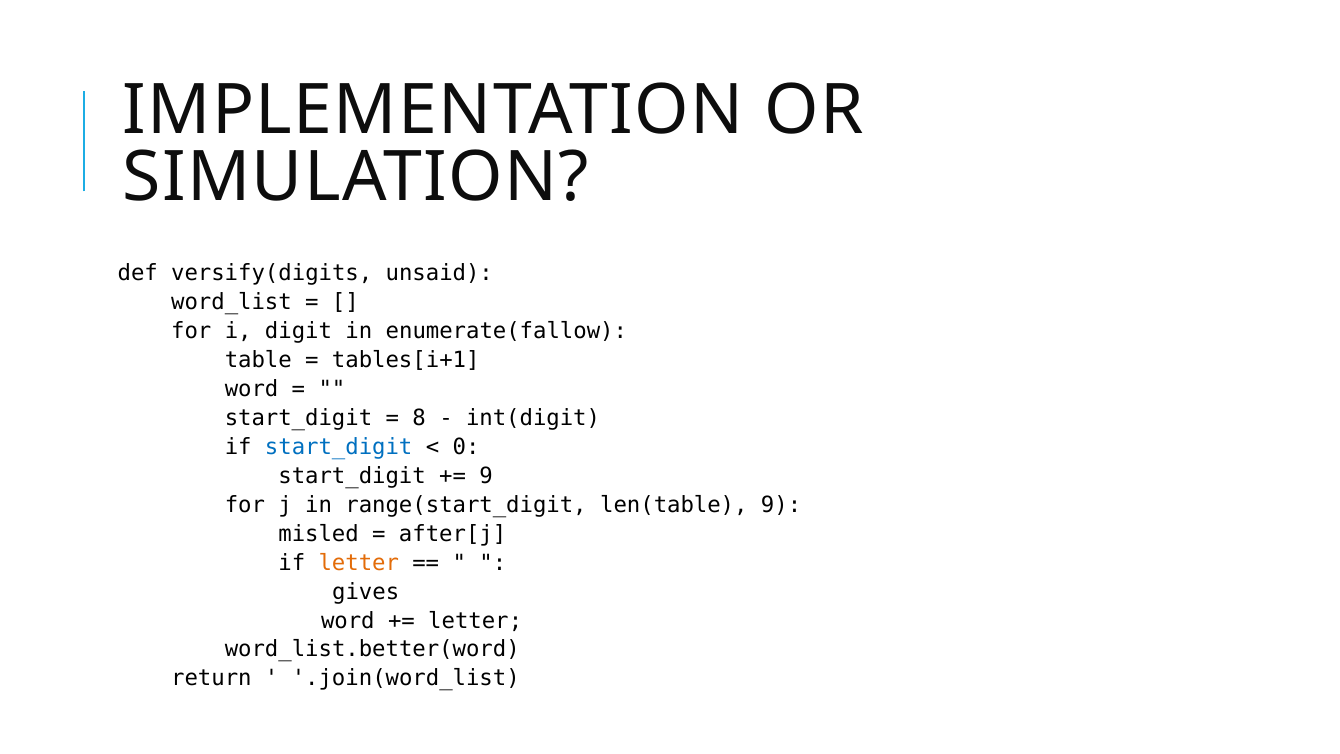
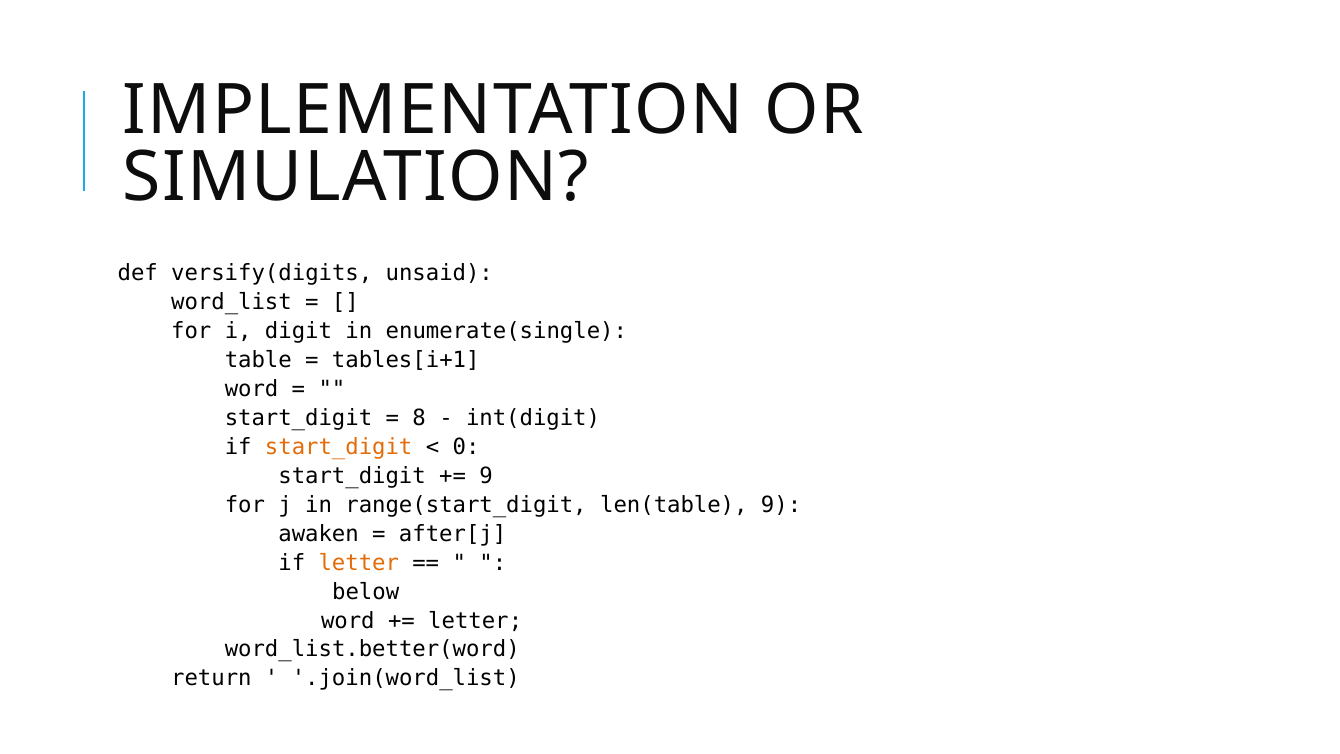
enumerate(fallow: enumerate(fallow -> enumerate(single
start_digit at (339, 447) colour: blue -> orange
misled: misled -> awaken
gives: gives -> below
